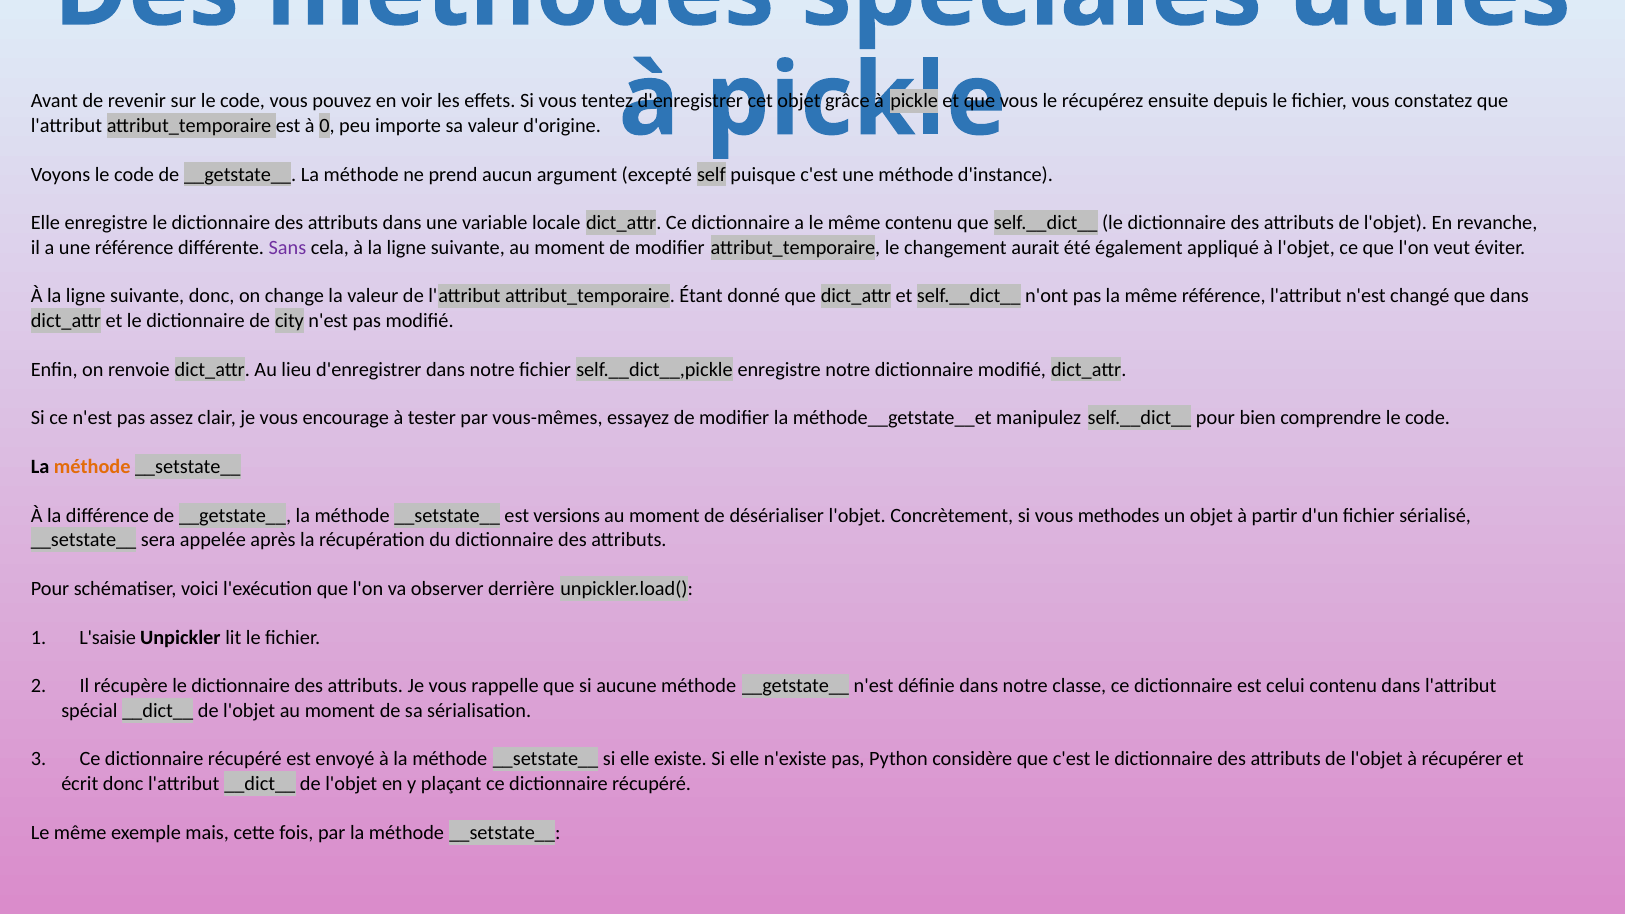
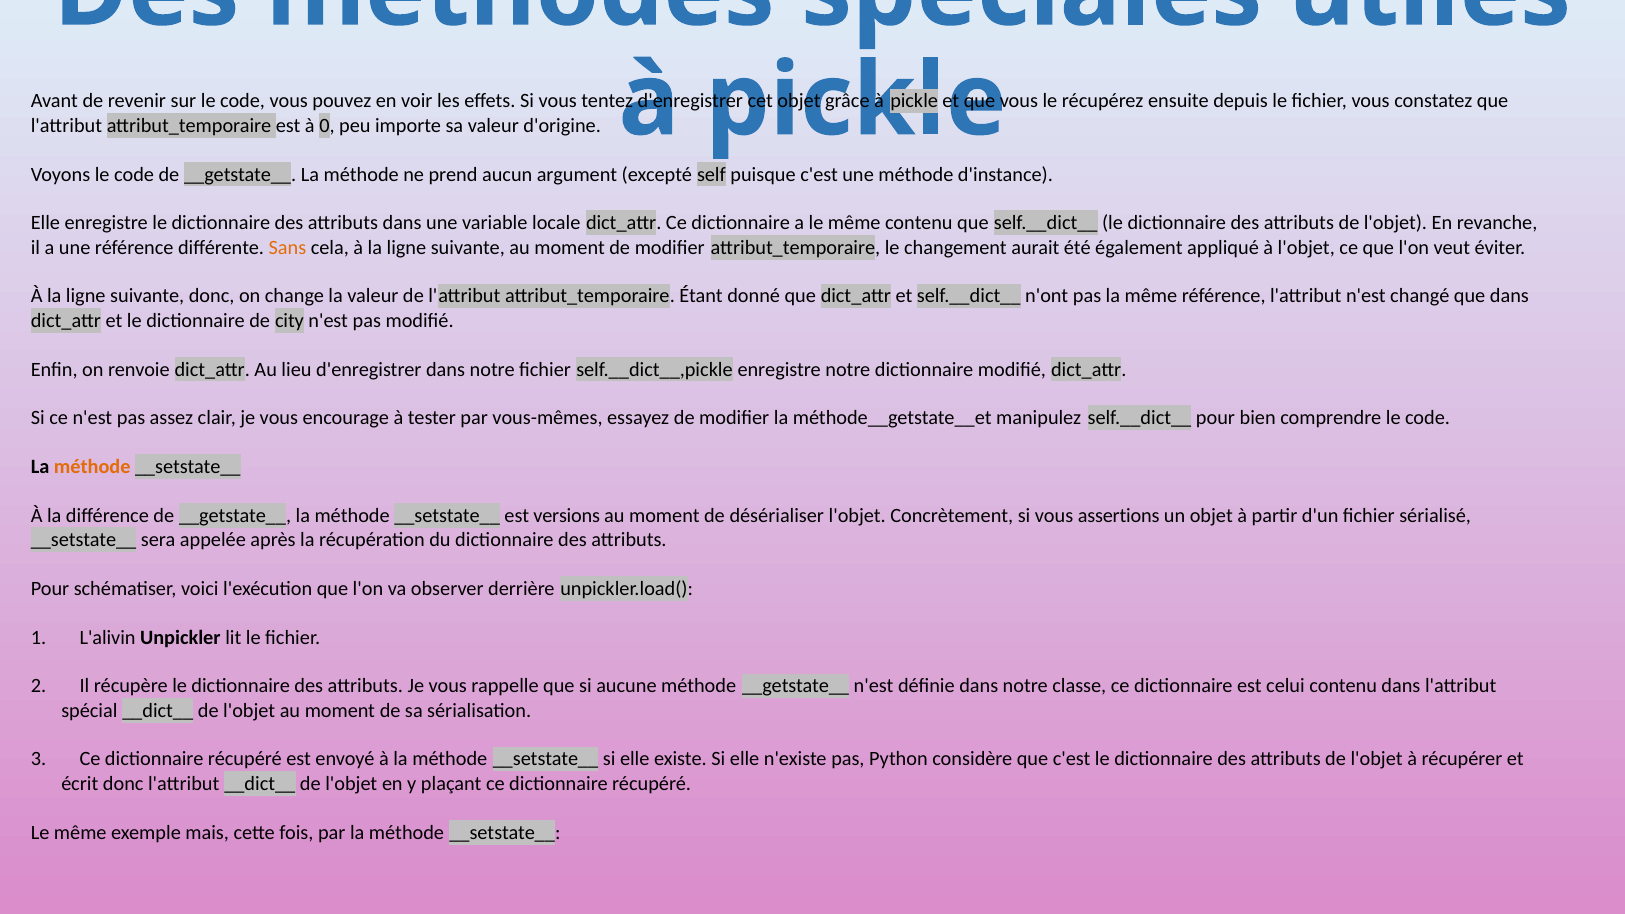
Sans colour: purple -> orange
methodes: methodes -> assertions
L'saisie: L'saisie -> L'alivin
